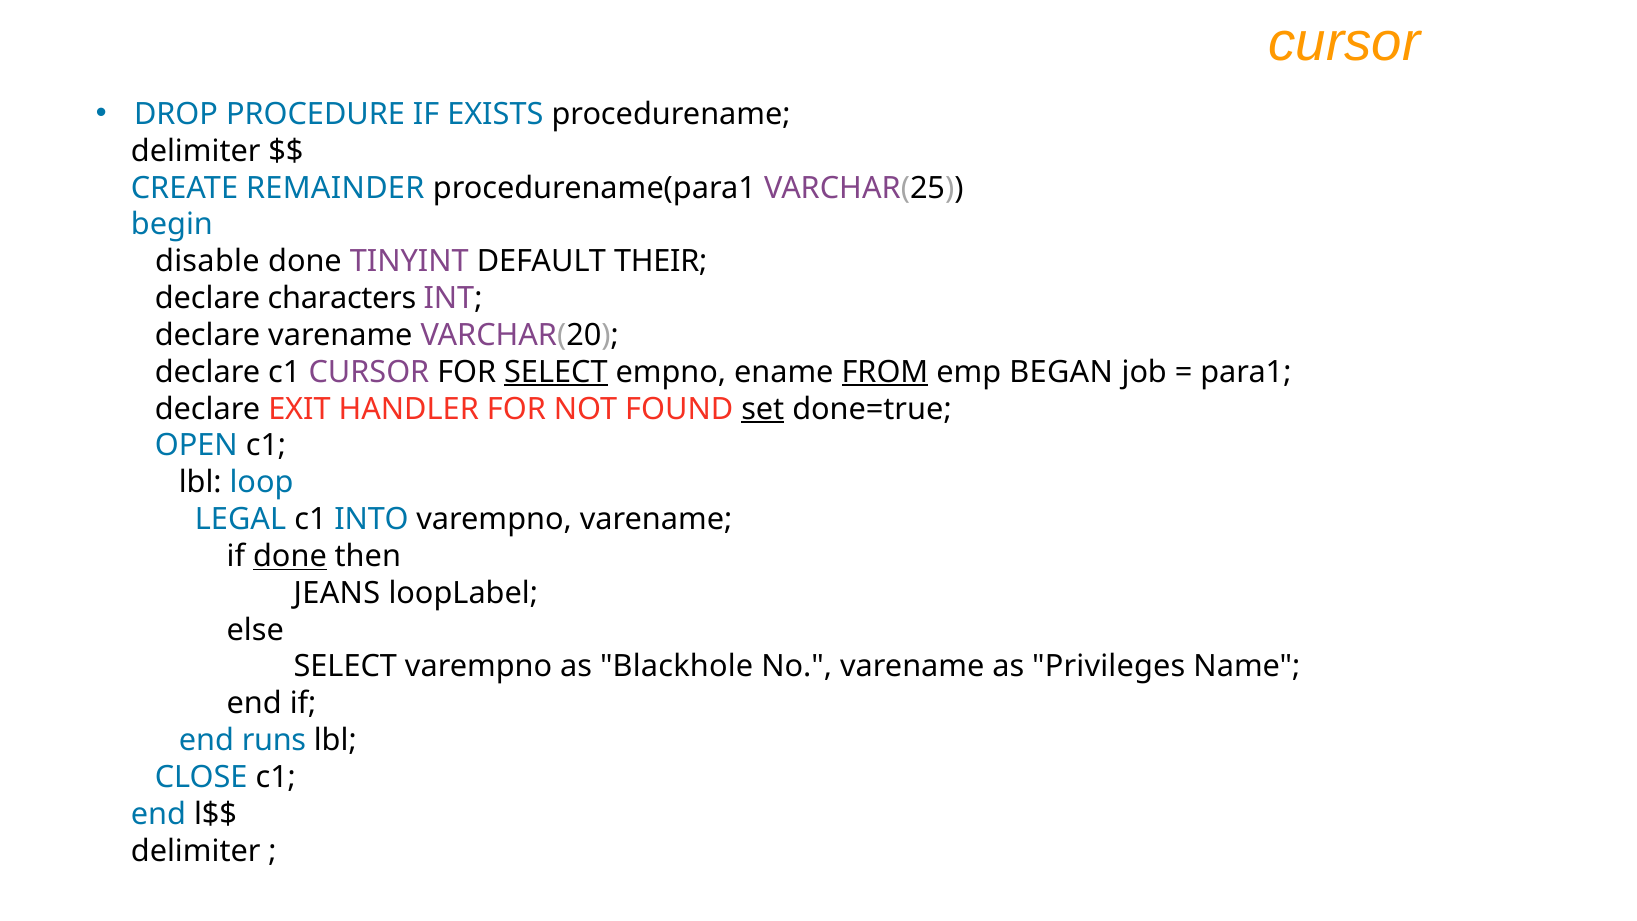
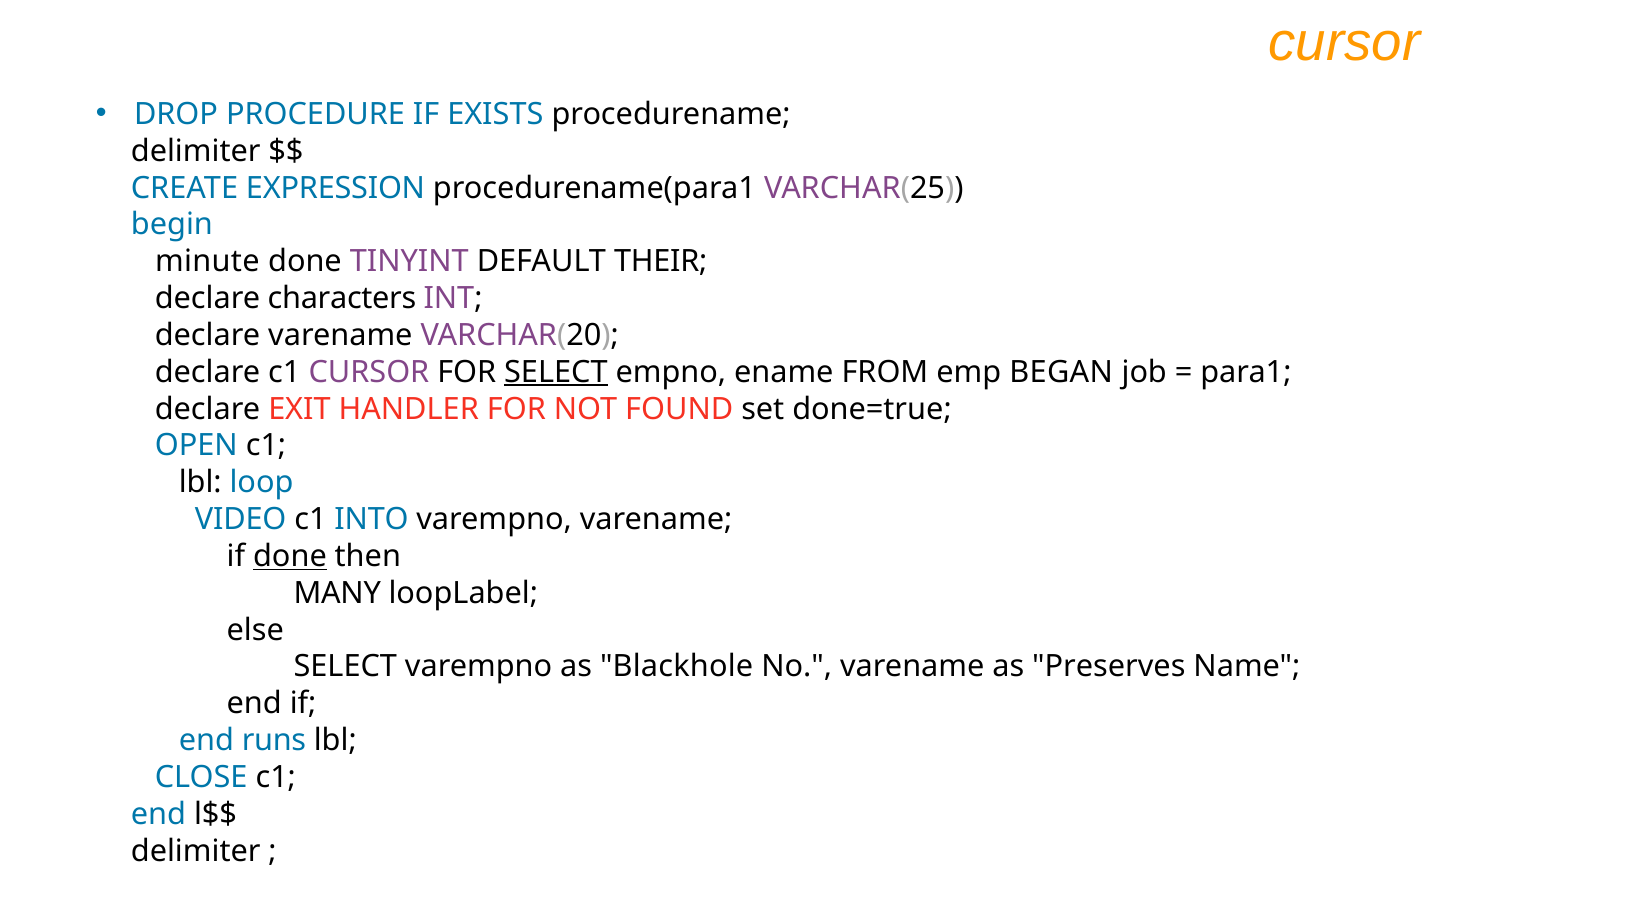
REMAINDER: REMAINDER -> EXPRESSION
disable: disable -> minute
FROM underline: present -> none
set underline: present -> none
LEGAL: LEGAL -> VIDEO
JEANS: JEANS -> MANY
Privileges: Privileges -> Preserves
